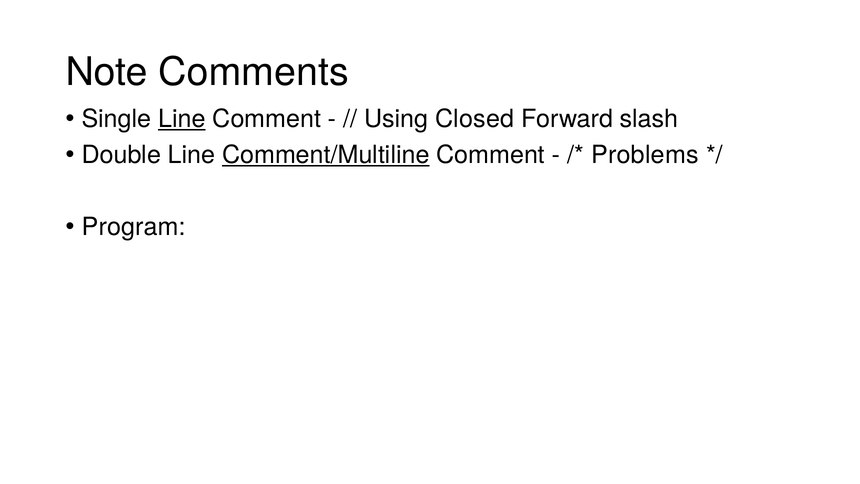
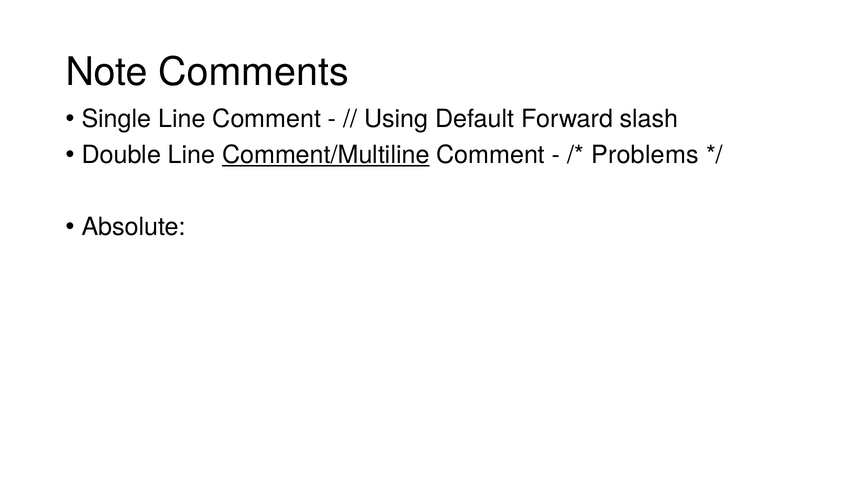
Line at (182, 119) underline: present -> none
Closed: Closed -> Default
Program: Program -> Absolute
